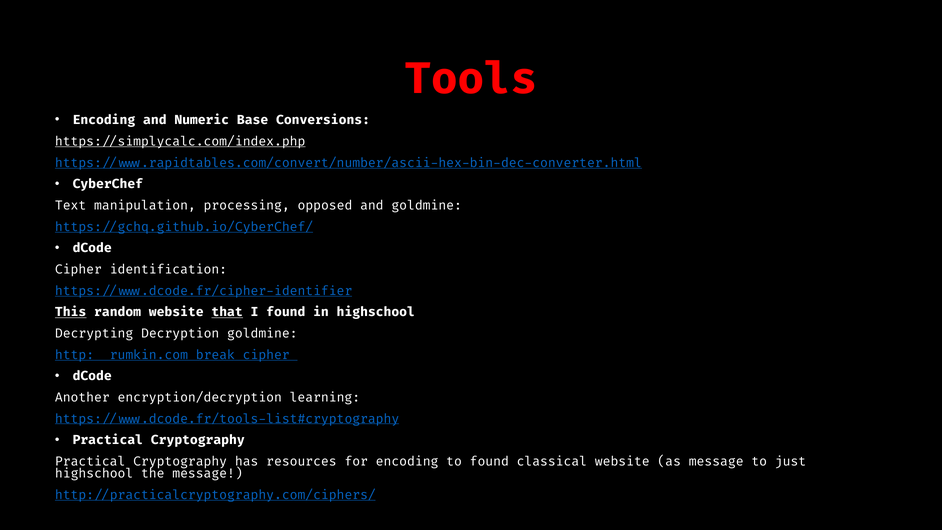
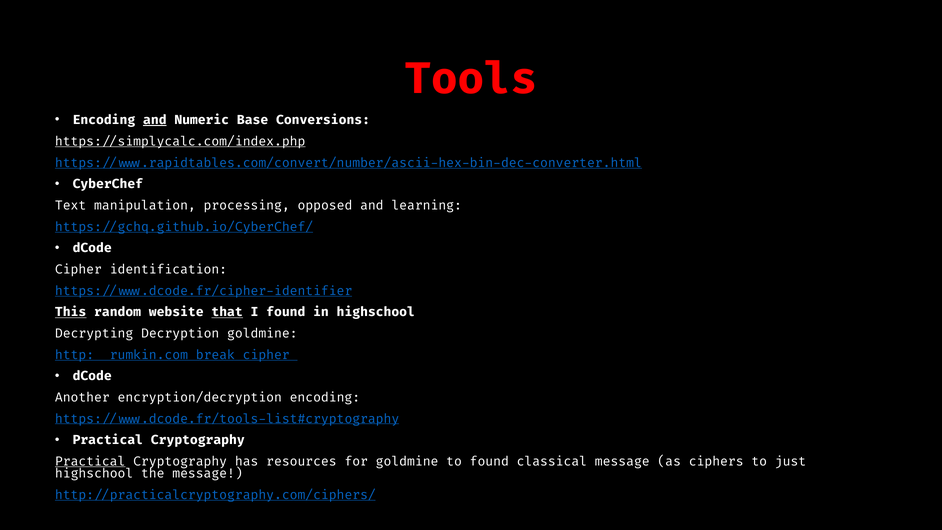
and at (155, 120) underline: none -> present
and goldmine: goldmine -> learning
encryption/decryption learning: learning -> encoding
Practical at (90, 461) underline: none -> present
for encoding: encoding -> goldmine
classical website: website -> message
as message: message -> ciphers
